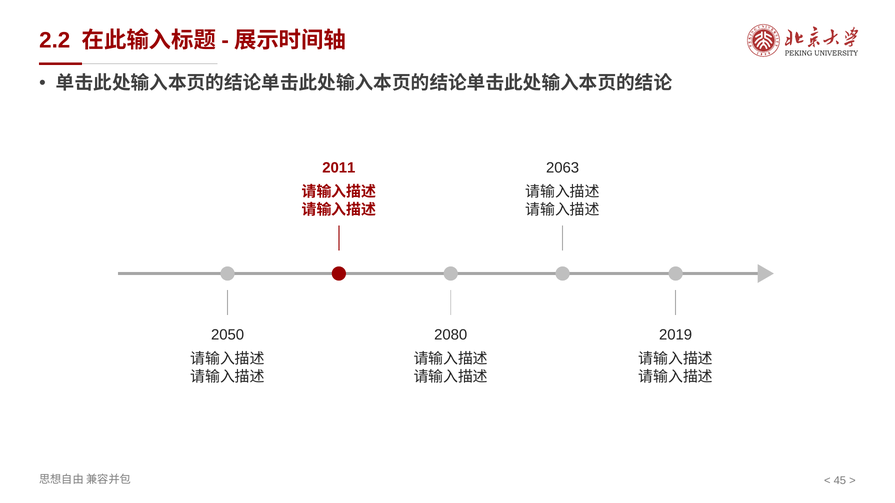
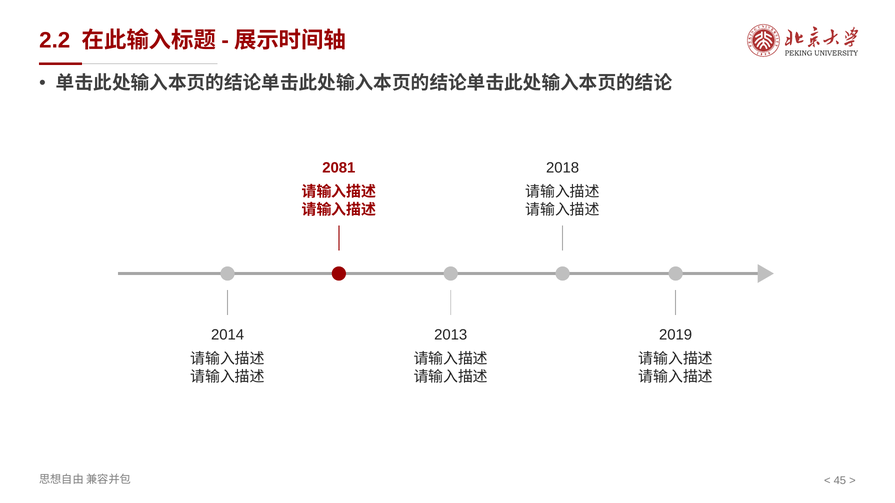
2011: 2011 -> 2081
2063: 2063 -> 2018
2050: 2050 -> 2014
2080: 2080 -> 2013
